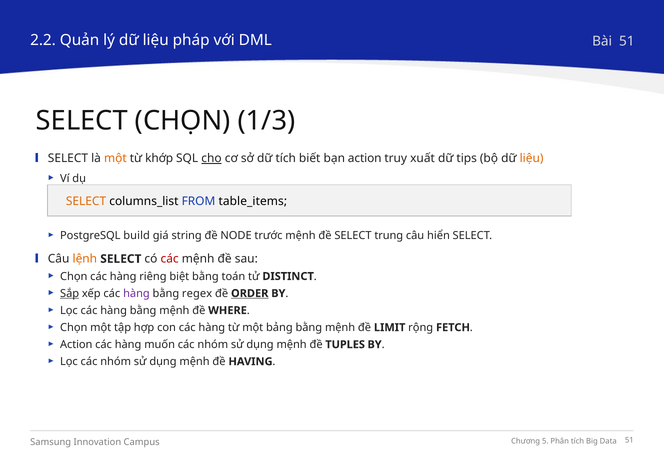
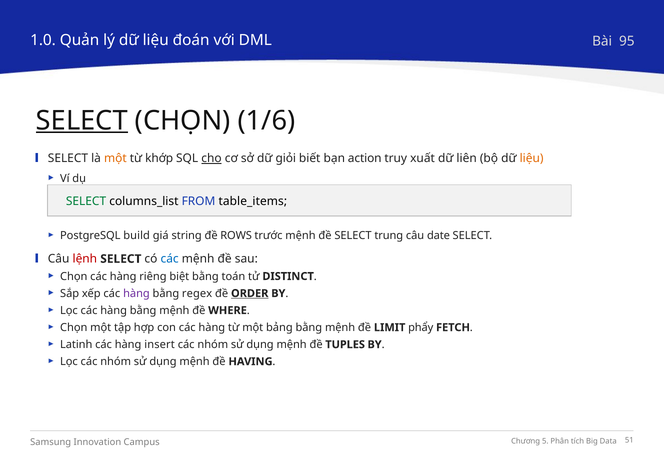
2.2: 2.2 -> 1.0
pháp: pháp -> đoán
Bài 51: 51 -> 95
SELECT at (82, 121) underline: none -> present
1/3: 1/3 -> 1/6
dữ tích: tích -> giỏi
tips: tips -> liên
SELECT at (86, 201) colour: orange -> green
NODE: NODE -> ROWS
hiển: hiển -> date
lệnh colour: orange -> red
các at (170, 259) colour: red -> blue
Sắp underline: present -> none
rộng: rộng -> phẩy
Action at (76, 344): Action -> Latinh
muốn: muốn -> insert
